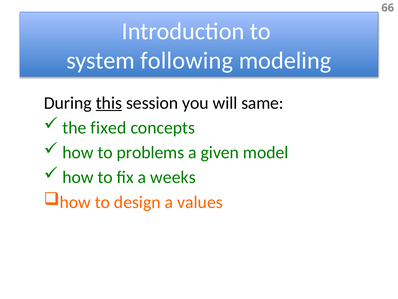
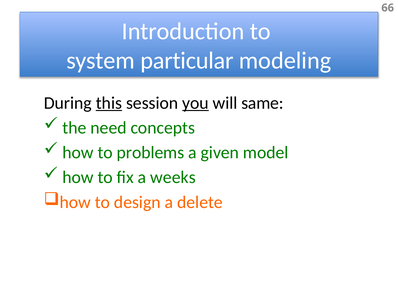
following: following -> particular
you underline: none -> present
fixed: fixed -> need
values: values -> delete
